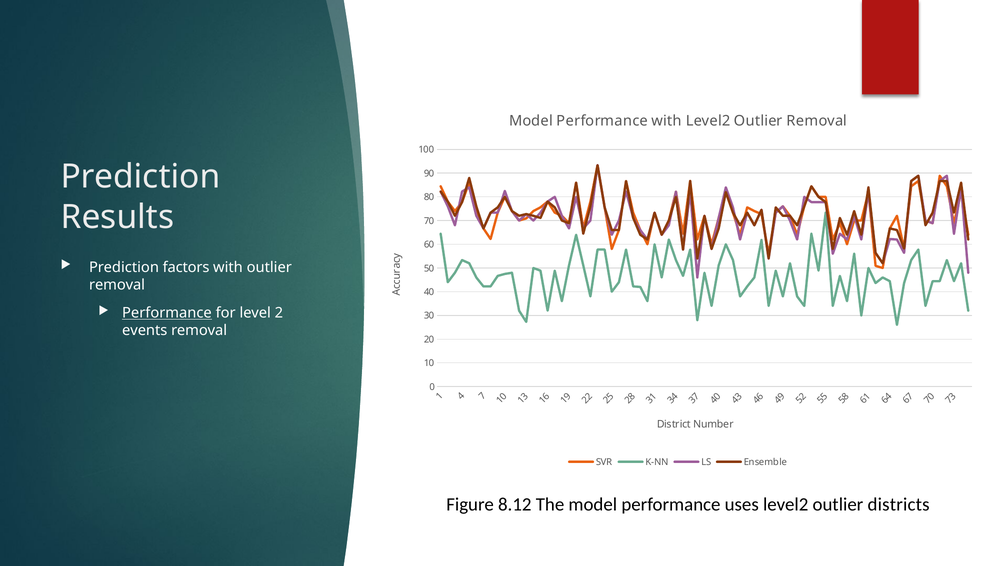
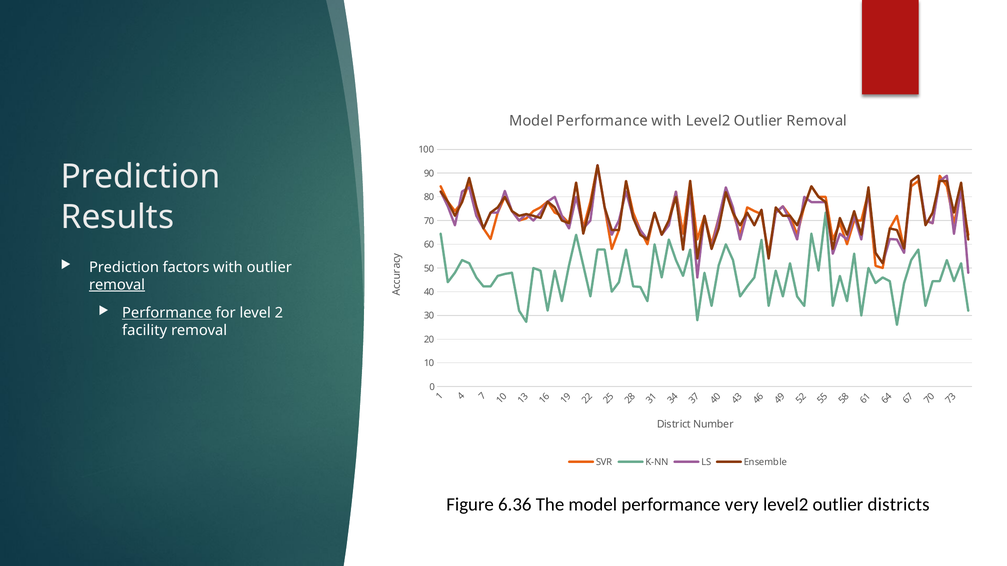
removal at (117, 285) underline: none -> present
events: events -> facility
8.12: 8.12 -> 6.36
uses: uses -> very
